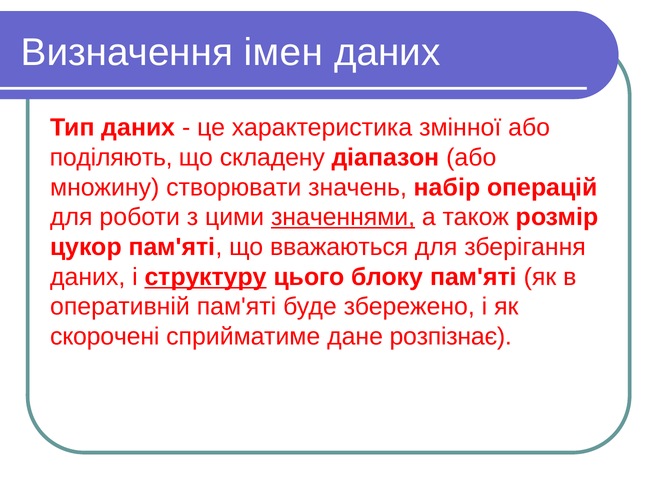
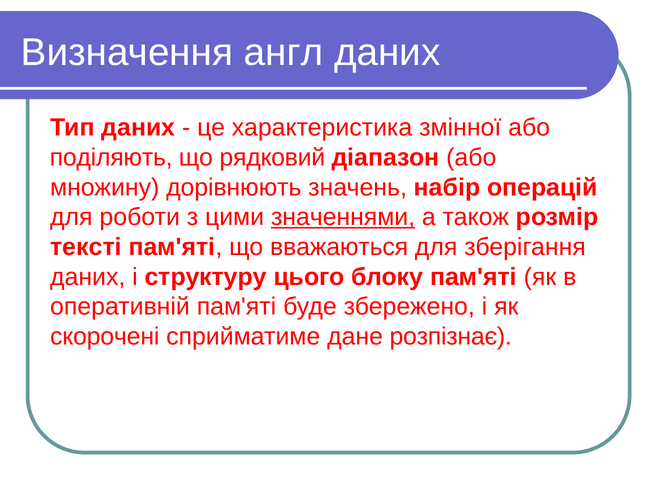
імен: імен -> англ
складену: складену -> рядковий
створювати: створювати -> дорівнюють
цукор: цукор -> тексті
структуру underline: present -> none
